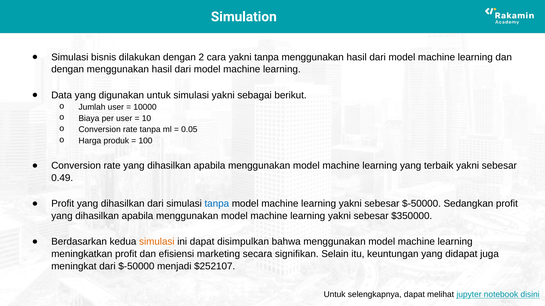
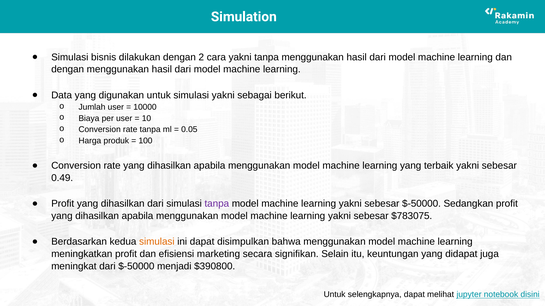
tanpa at (217, 204) colour: blue -> purple
$350000: $350000 -> $783075
$252107: $252107 -> $390800
